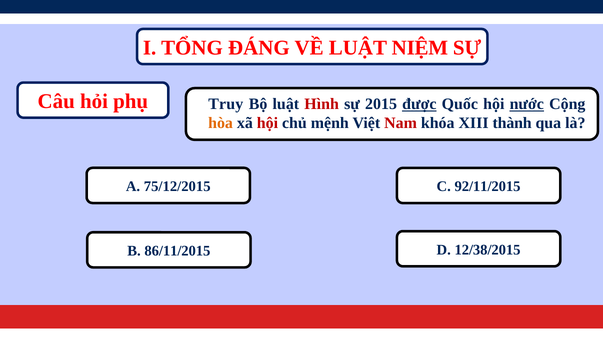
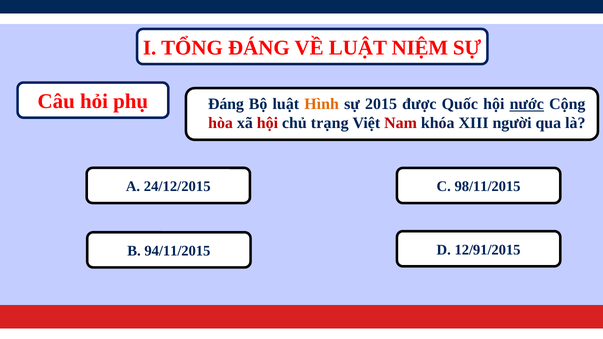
phụ Truy: Truy -> Đáng
Hình colour: red -> orange
được underline: present -> none
hòa colour: orange -> red
mệnh: mệnh -> trạng
thành: thành -> người
75/12/2015: 75/12/2015 -> 24/12/2015
92/11/2015: 92/11/2015 -> 98/11/2015
86/11/2015: 86/11/2015 -> 94/11/2015
12/38/2015: 12/38/2015 -> 12/91/2015
